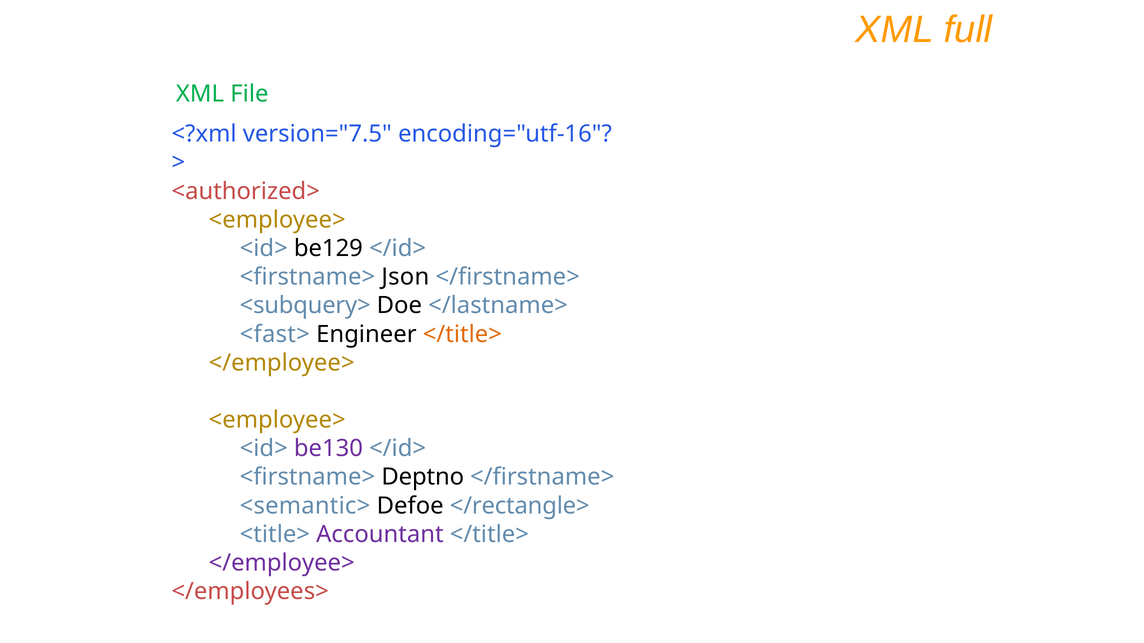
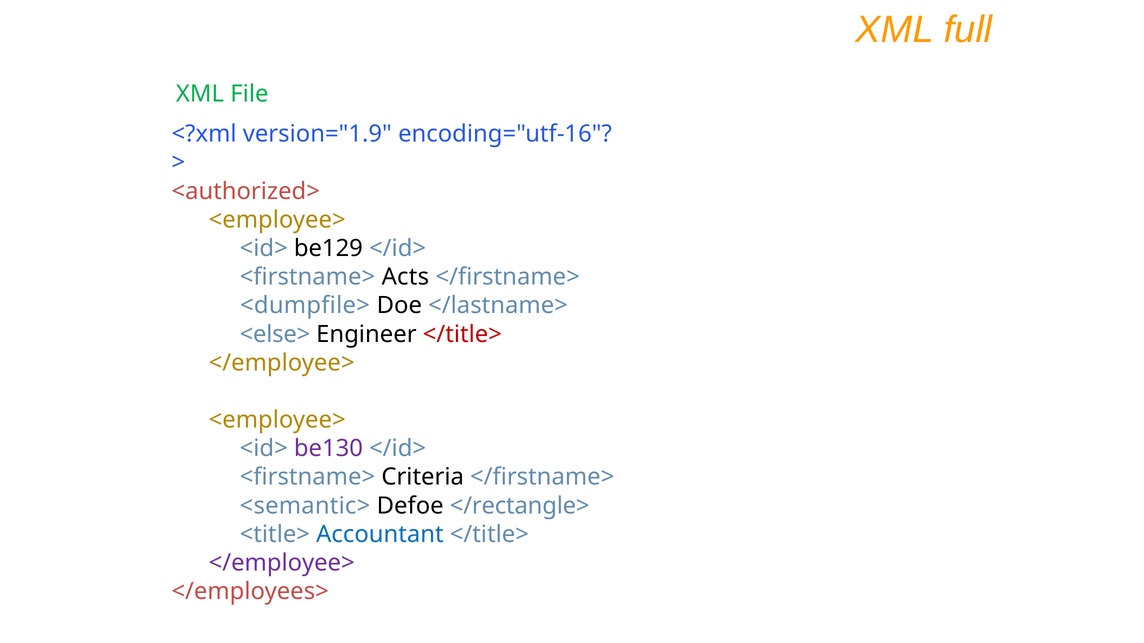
version="7.5: version="7.5 -> version="1.9
Json: Json -> Acts
<subquery>: <subquery> -> <dumpfile>
<fast>: <fast> -> <else>
</title> at (462, 334) colour: orange -> red
Deptno: Deptno -> Criteria
Accountant colour: purple -> blue
